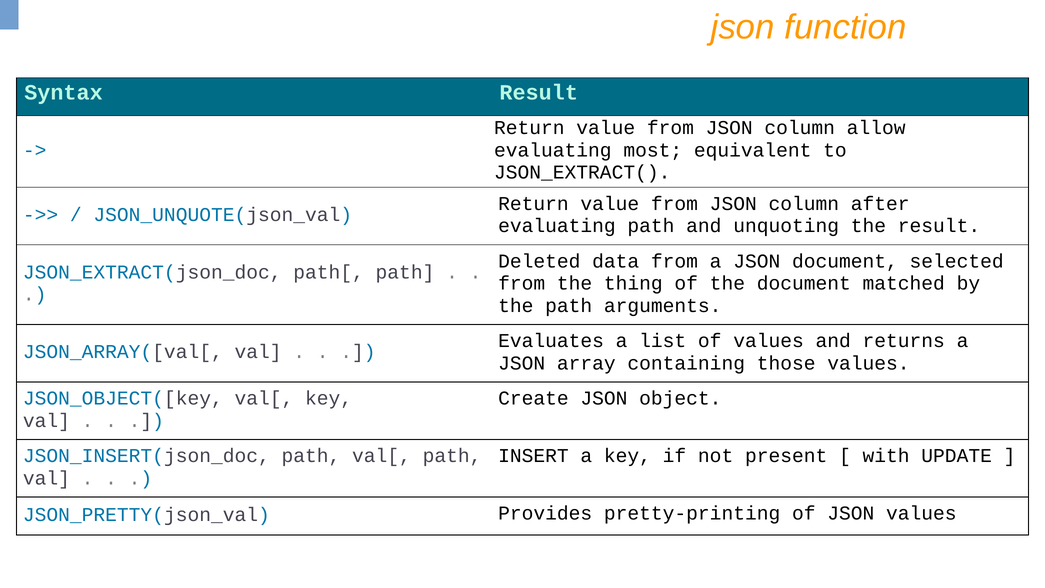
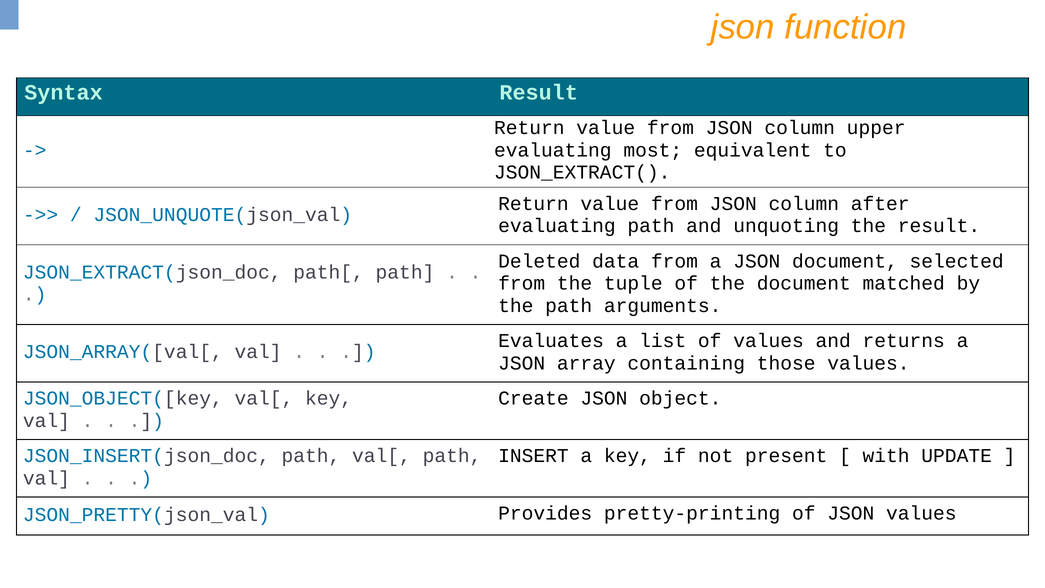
allow: allow -> upper
thing: thing -> tuple
